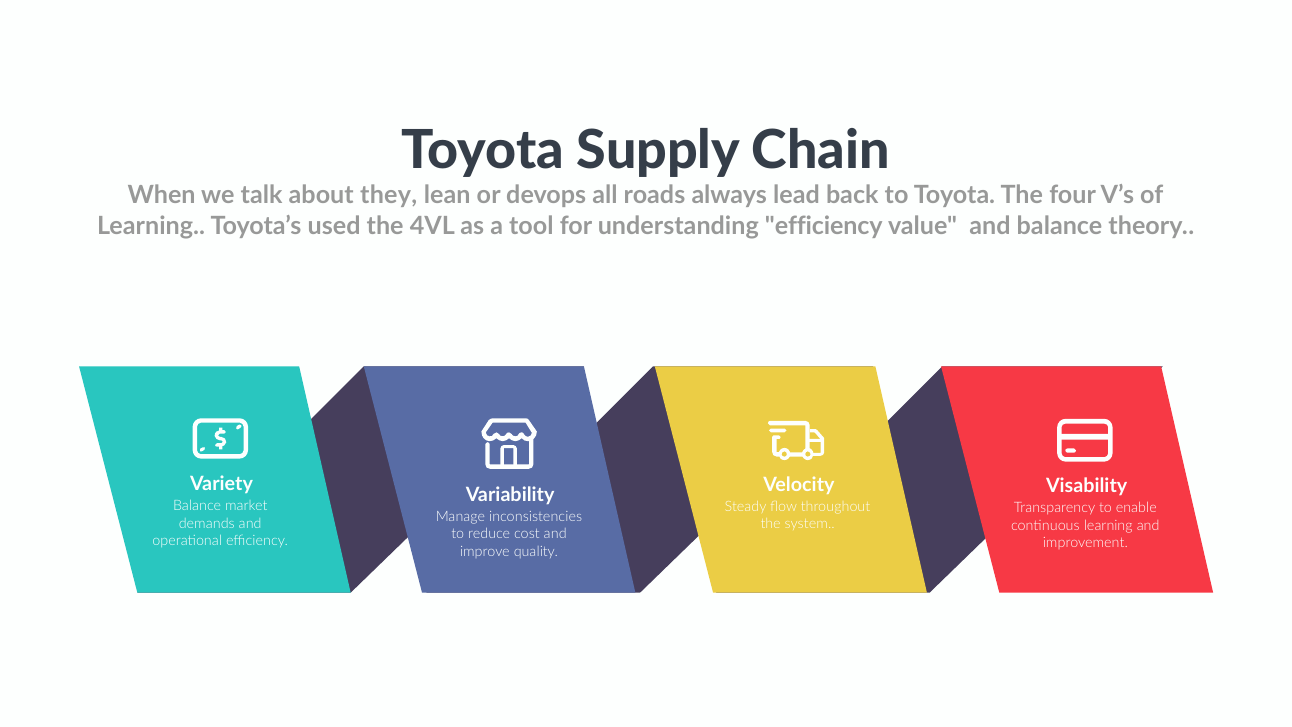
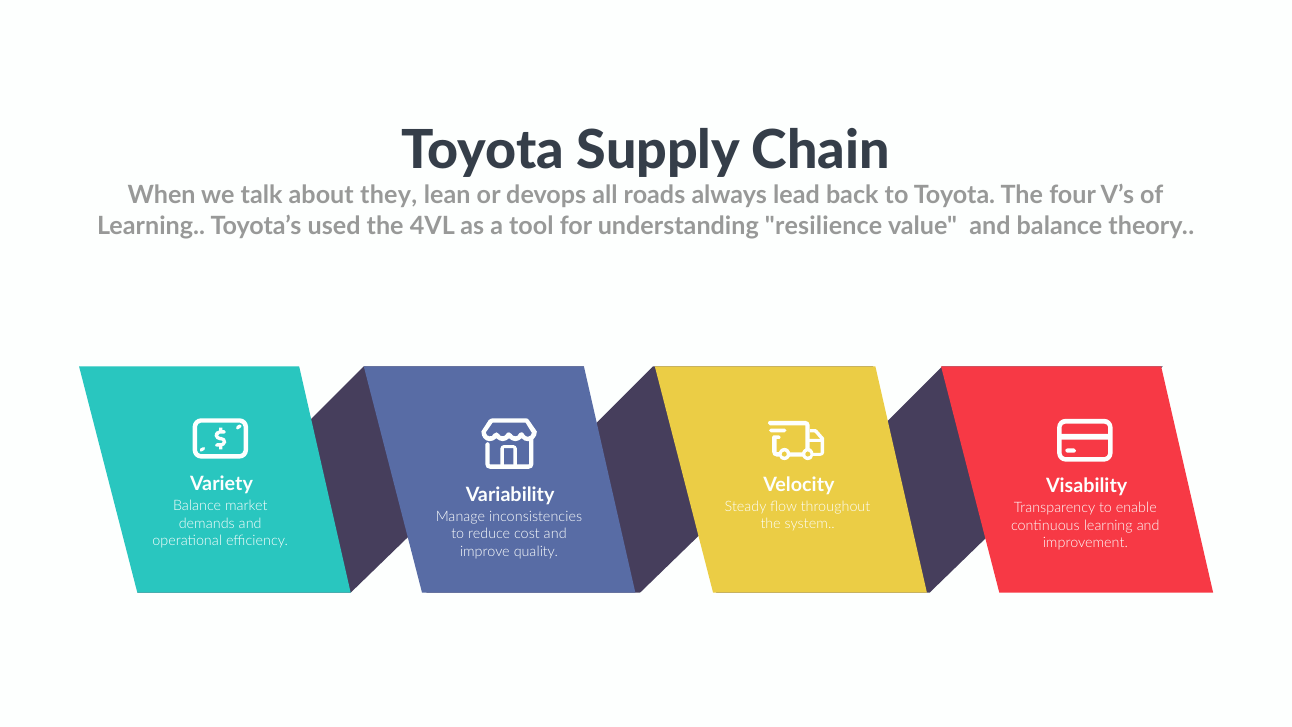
understanding efficiency: efficiency -> resilience
